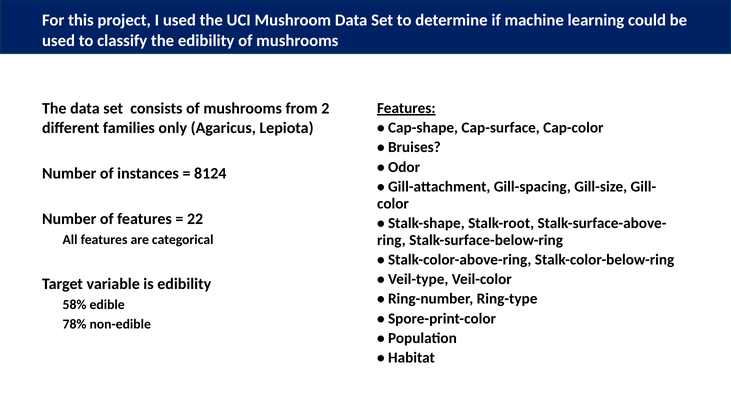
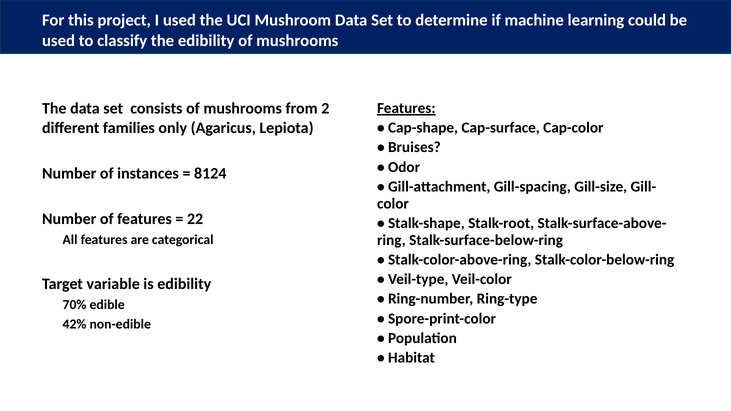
58%: 58% -> 70%
78%: 78% -> 42%
